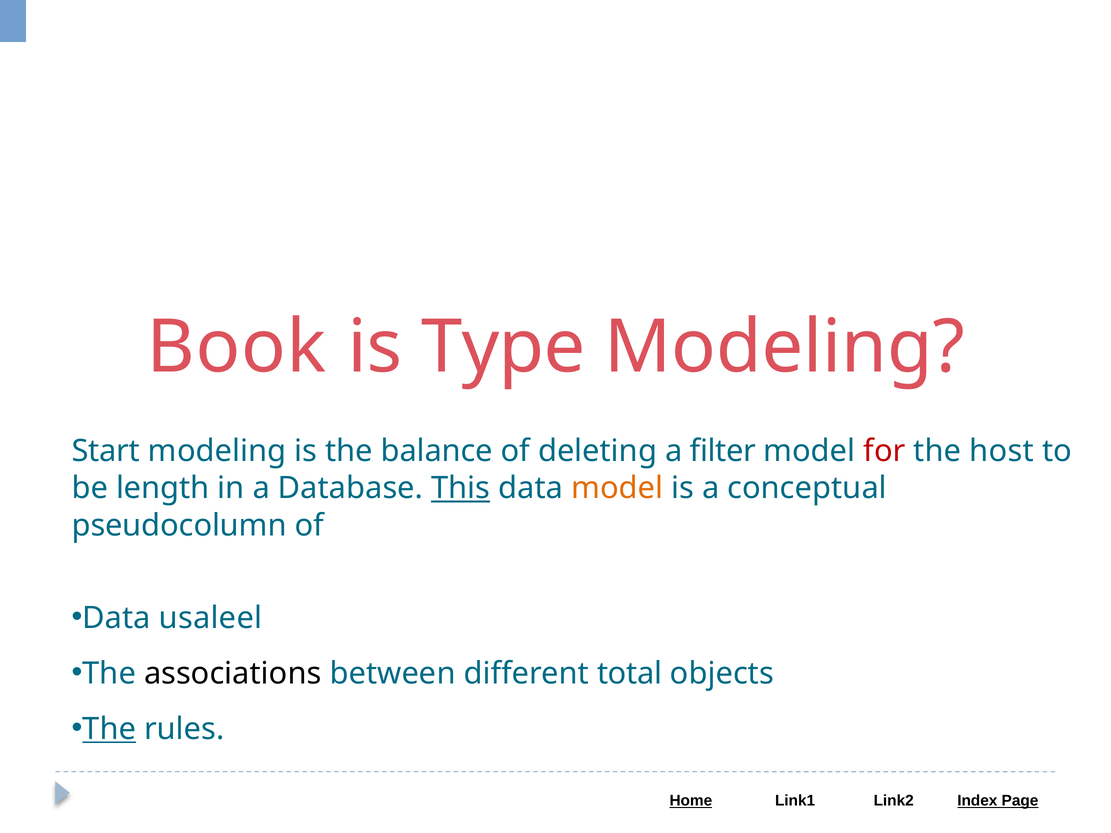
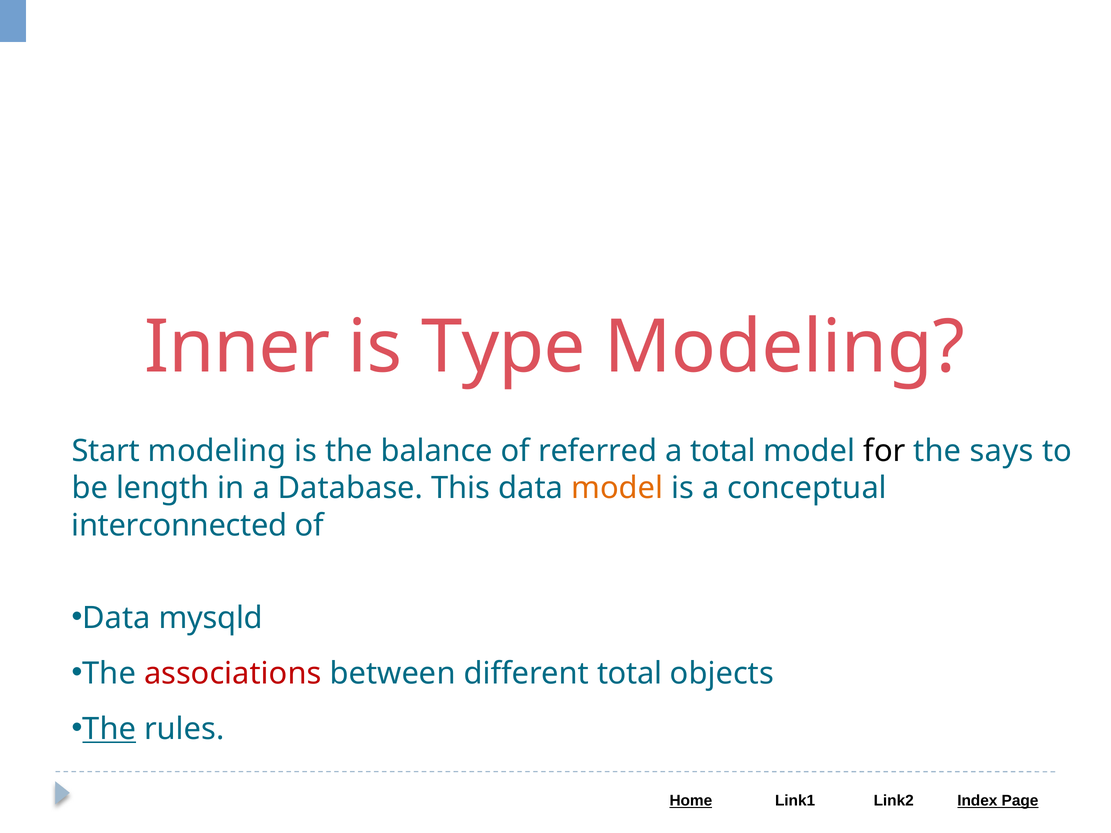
Book: Book -> Inner
deleting: deleting -> referred
a filter: filter -> total
for colour: red -> black
host: host -> says
This underline: present -> none
pseudocolumn: pseudocolumn -> interconnected
usaleel: usaleel -> mysqld
associations colour: black -> red
